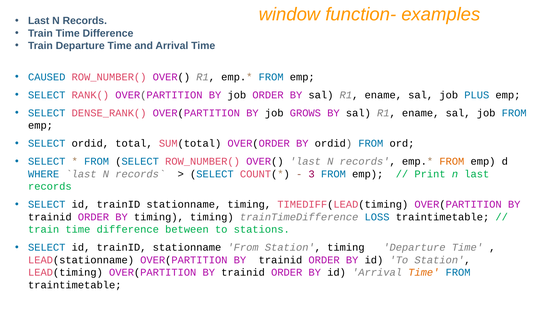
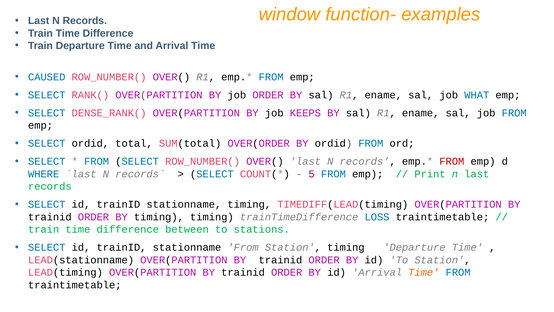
PLUS: PLUS -> WHAT
GROWS: GROWS -> KEEPS
FROM at (452, 161) colour: orange -> red
3: 3 -> 5
